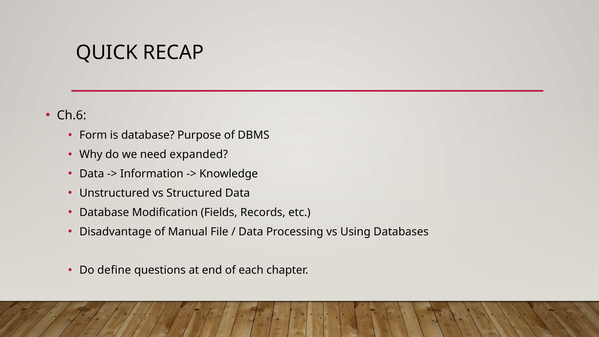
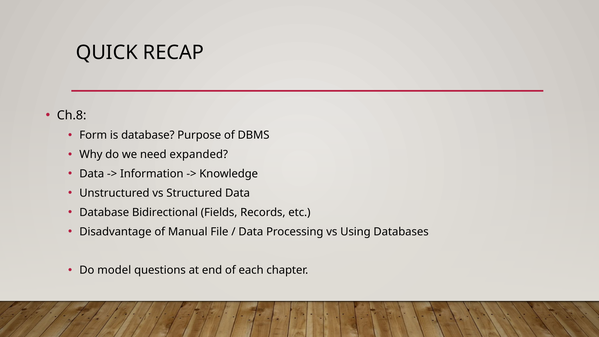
Ch.6: Ch.6 -> Ch.8
Modification: Modification -> Bidirectional
define: define -> model
